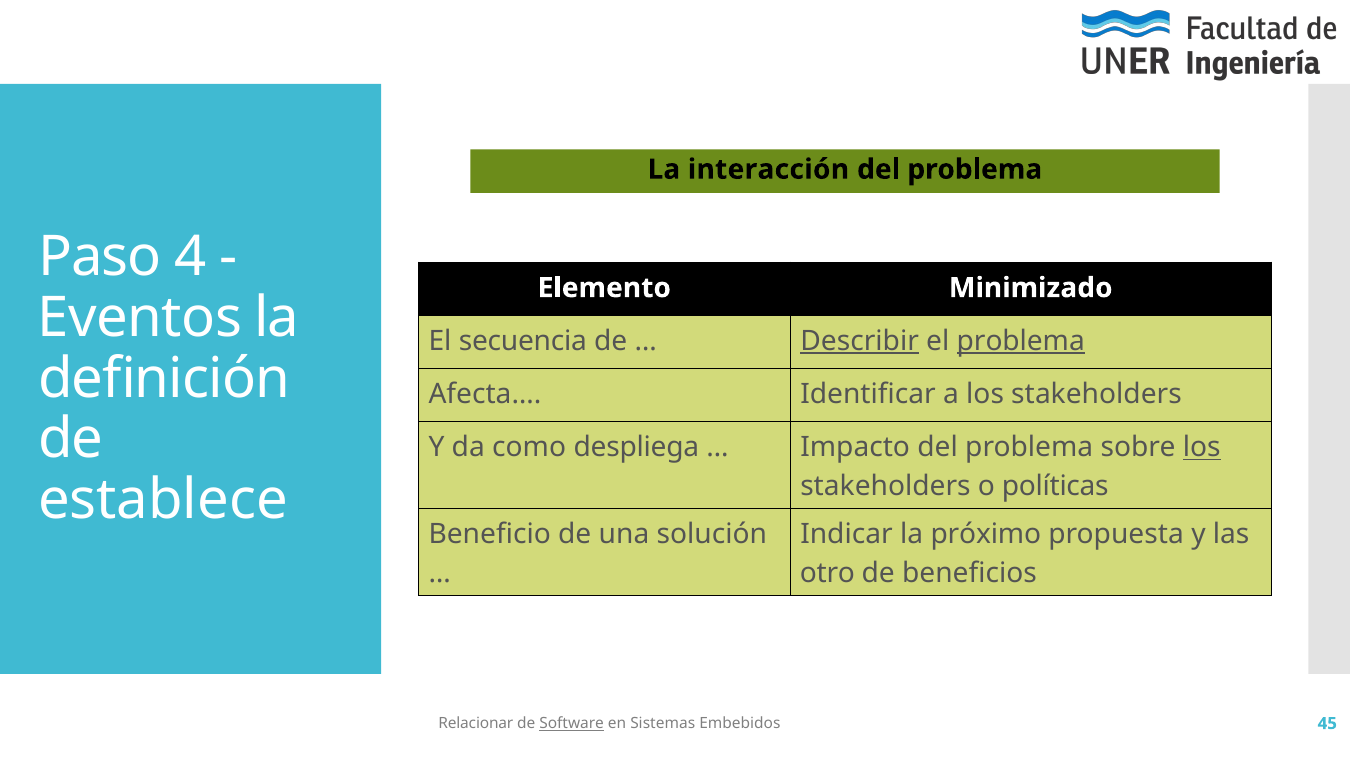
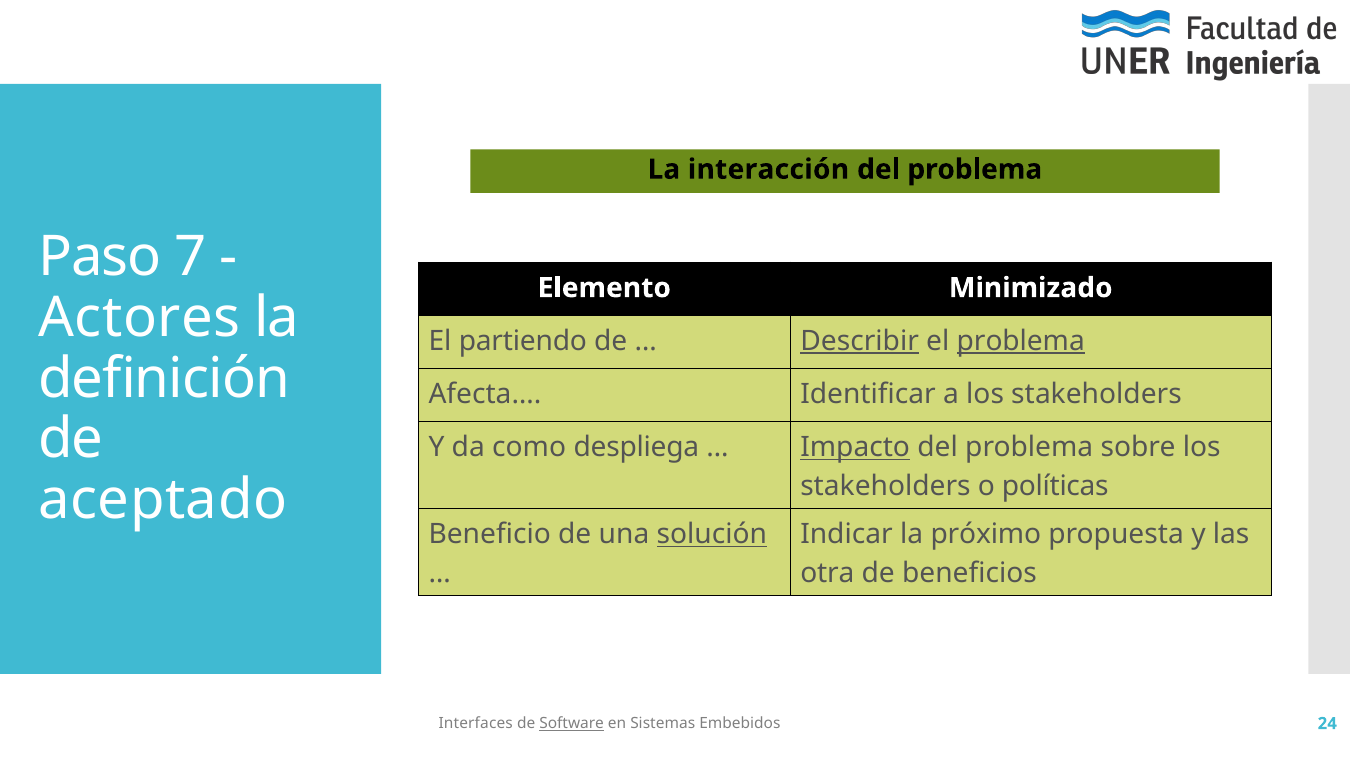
4: 4 -> 7
Eventos: Eventos -> Actores
secuencia: secuencia -> partiendo
Impacto underline: none -> present
los at (1202, 448) underline: present -> none
establece: establece -> aceptado
solución underline: none -> present
otro: otro -> otra
Relacionar: Relacionar -> Interfaces
45: 45 -> 24
